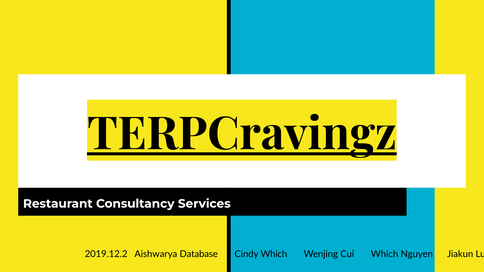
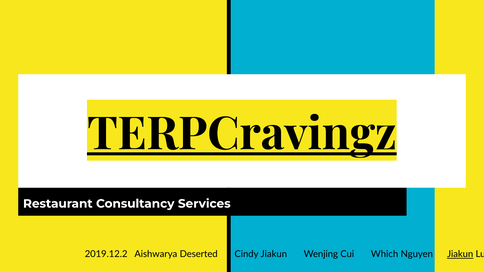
Database: Database -> Deserted
Cindy Which: Which -> Jiakun
Jiakun at (460, 254) underline: none -> present
